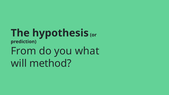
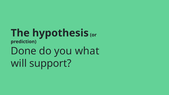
From: From -> Done
method: method -> support
